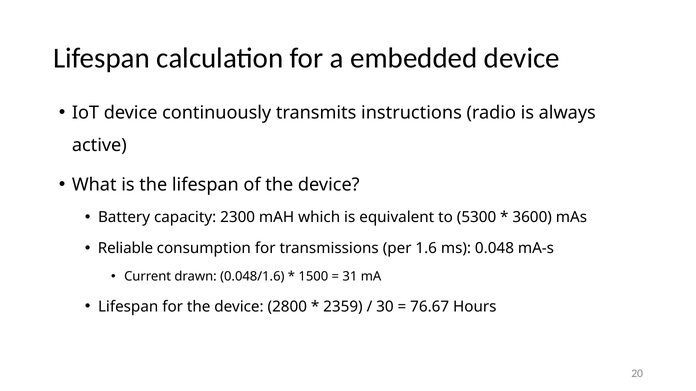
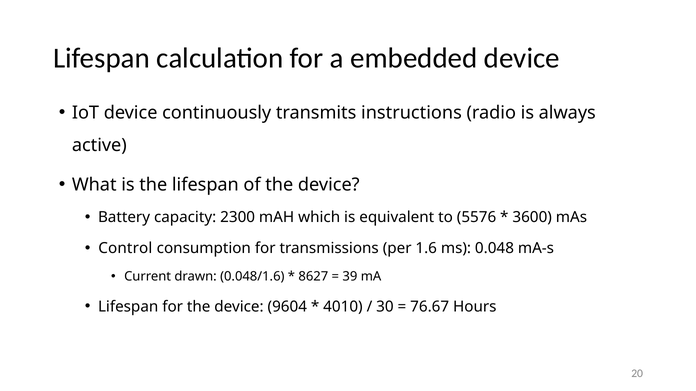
5300: 5300 -> 5576
Reliable: Reliable -> Control
1500: 1500 -> 8627
31: 31 -> 39
2800: 2800 -> 9604
2359: 2359 -> 4010
